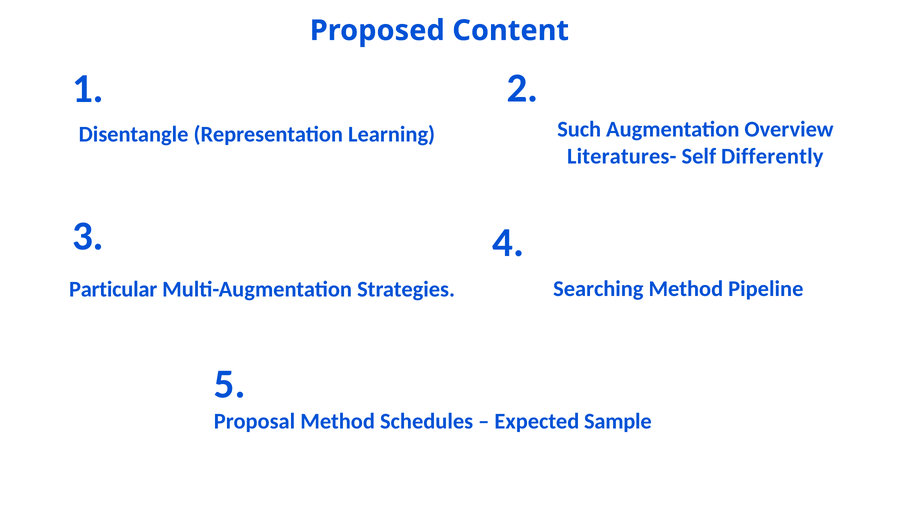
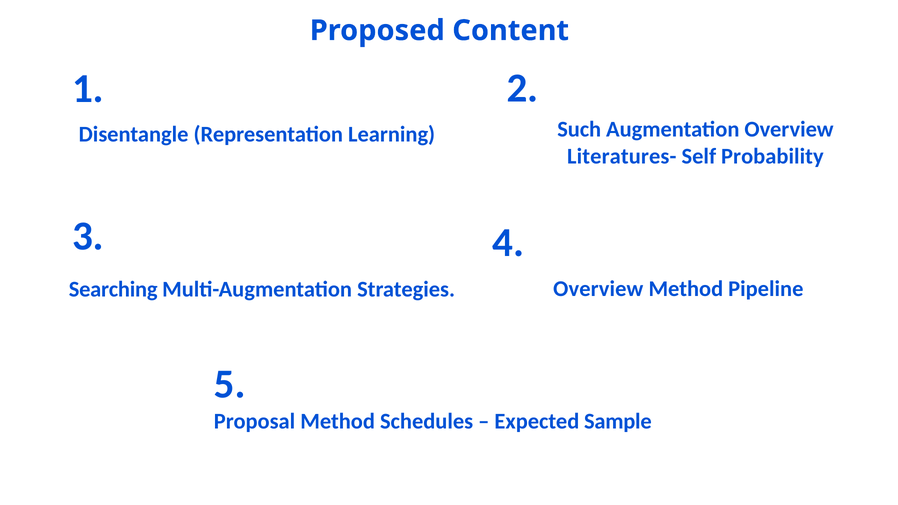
Differently: Differently -> Probability
Searching at (598, 289): Searching -> Overview
Particular: Particular -> Searching
